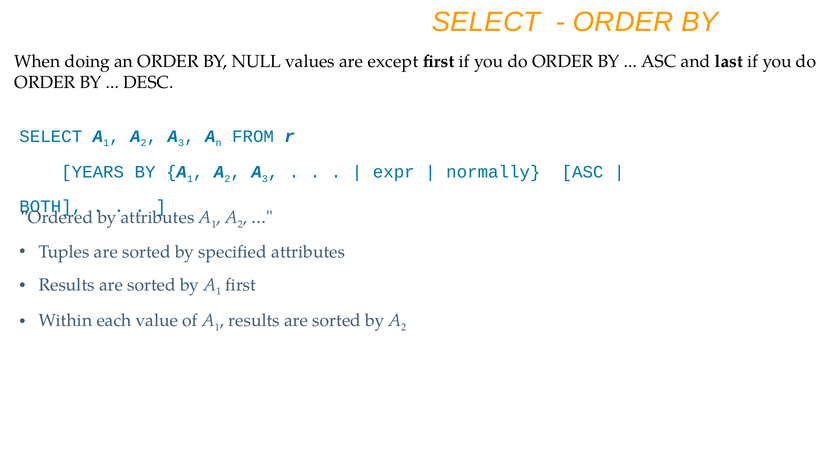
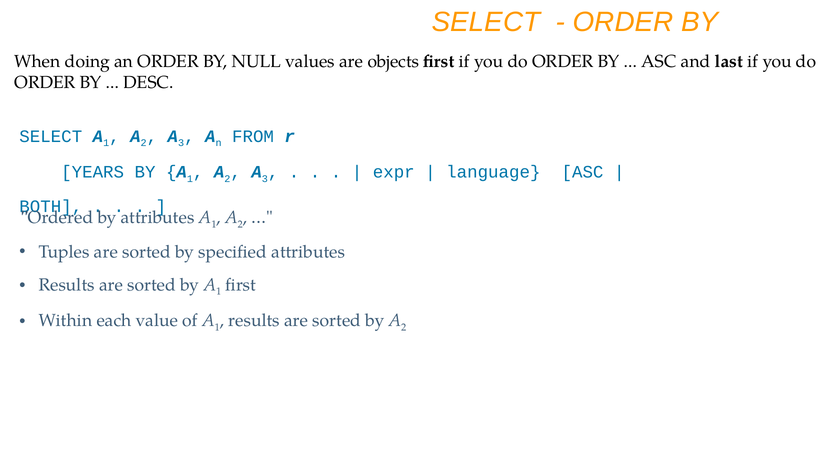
except: except -> objects
normally: normally -> language
